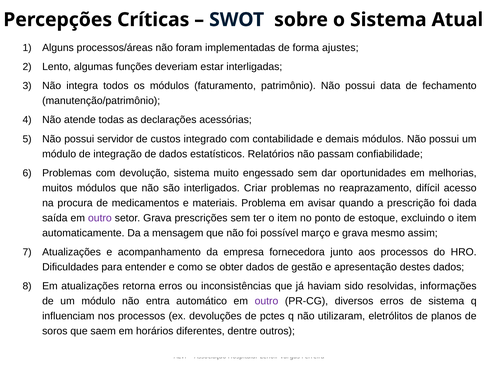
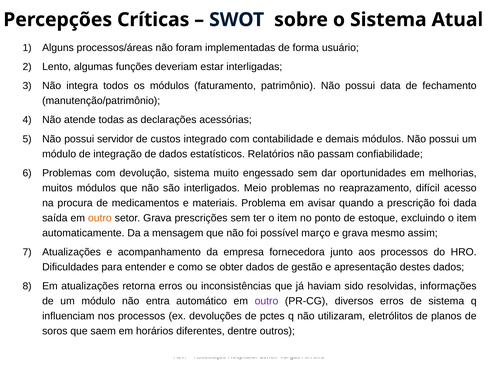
ajustes: ajustes -> usuário
Criar: Criar -> Meio
outro at (100, 218) colour: purple -> orange
